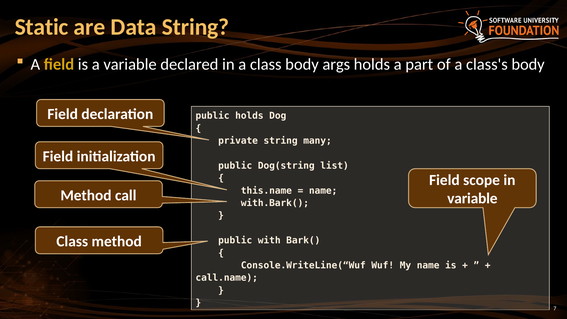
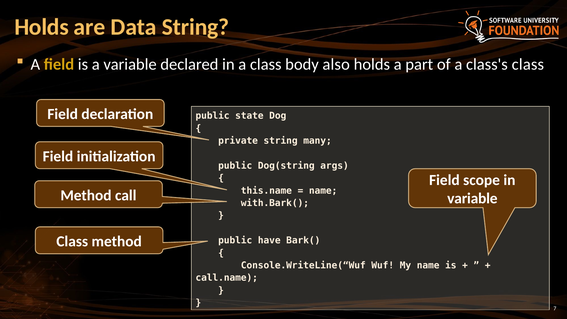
Static at (42, 27): Static -> Holds
args: args -> also
class's body: body -> class
holds at (249, 116): holds -> state
list: list -> args
with: with -> have
